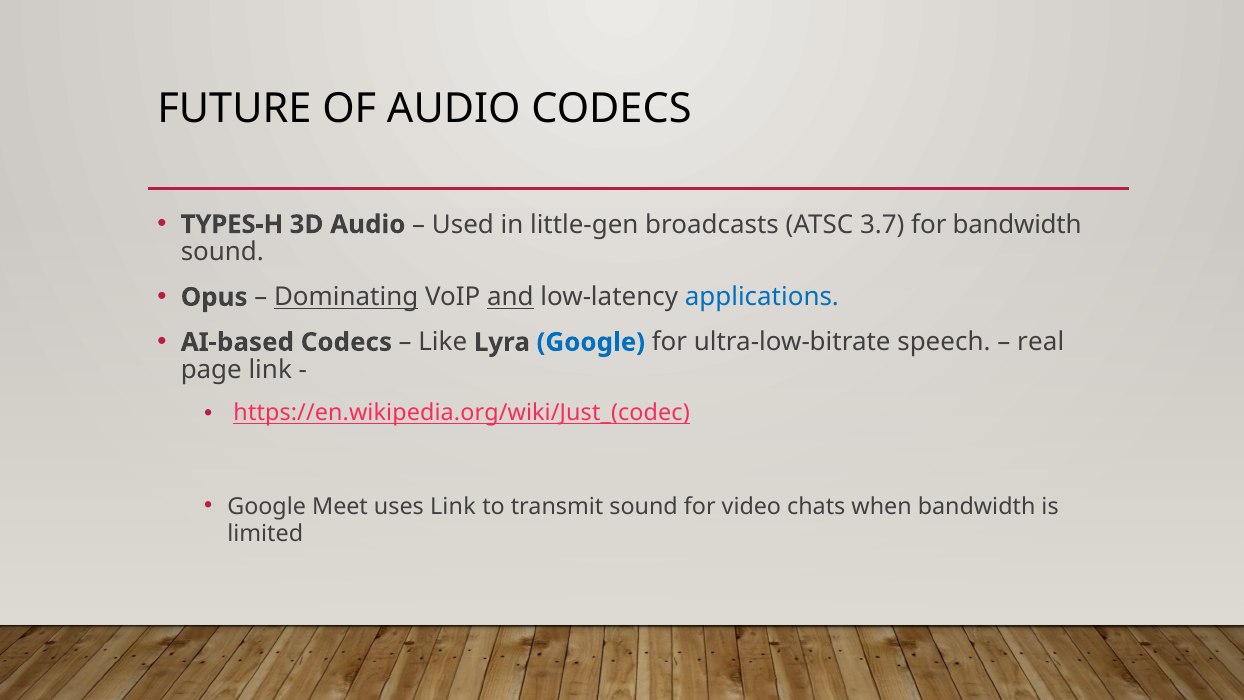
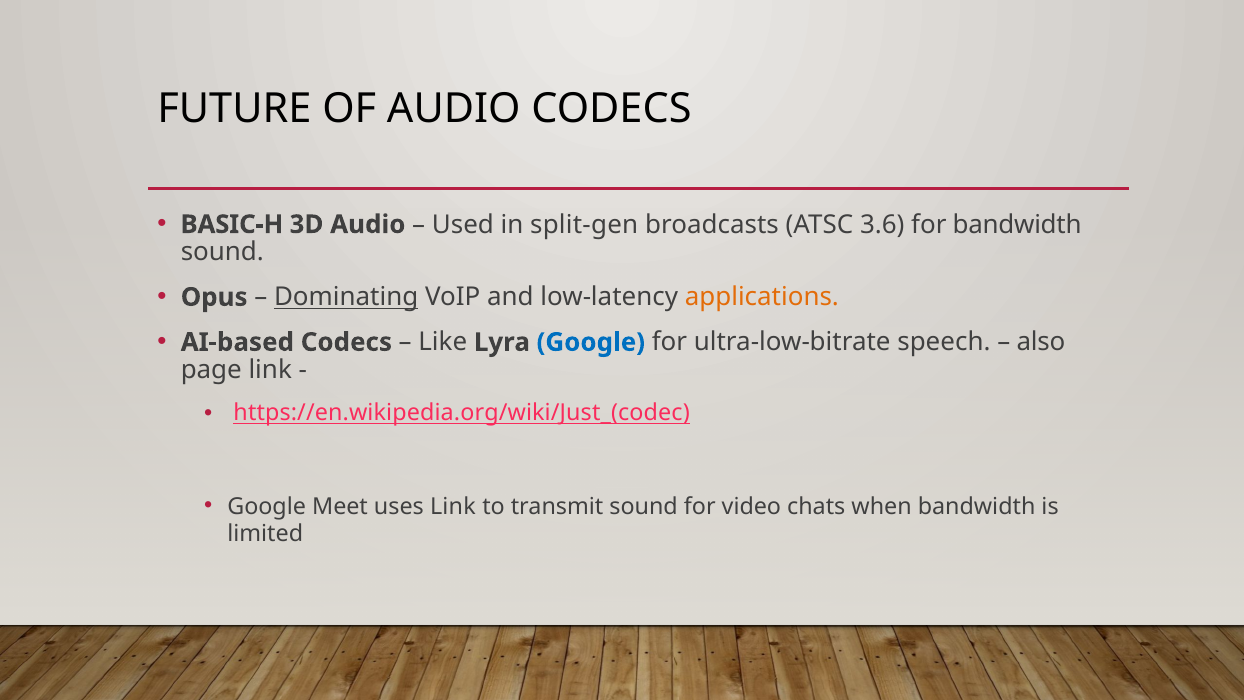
TYPES-H: TYPES-H -> BASIC-H
little-gen: little-gen -> split-gen
3.7: 3.7 -> 3.6
and underline: present -> none
applications colour: blue -> orange
real: real -> also
